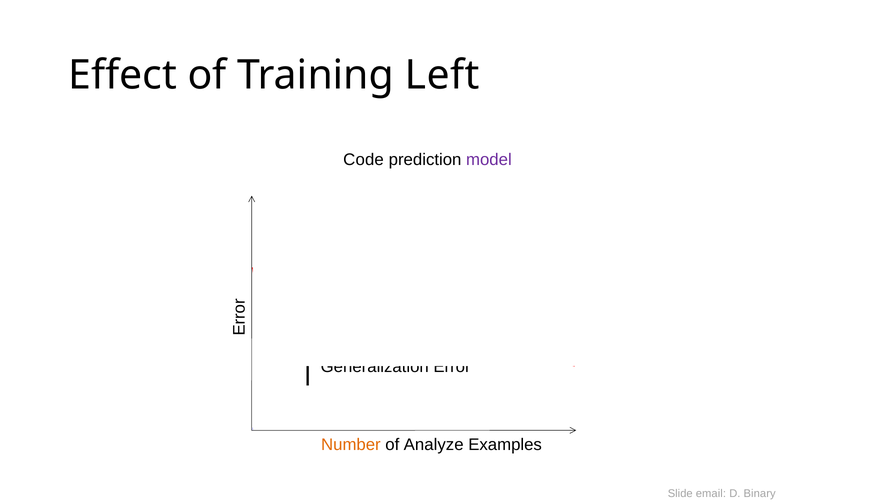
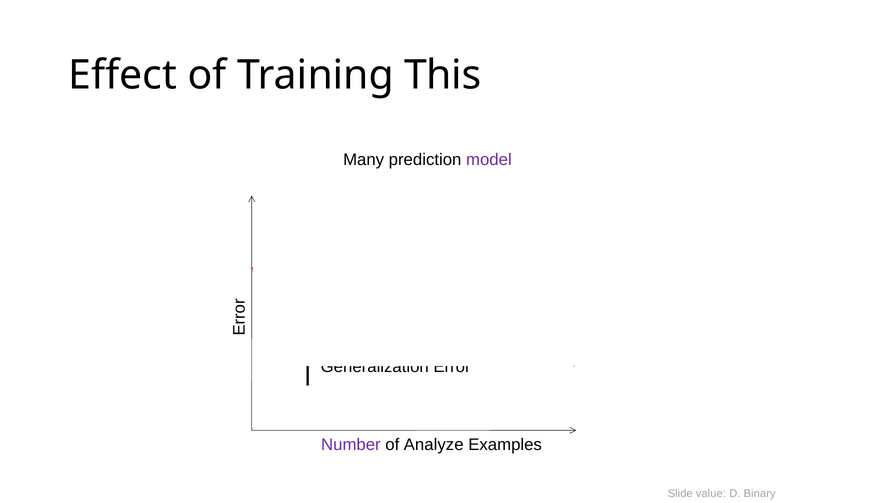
Left: Left -> This
Code: Code -> Many
Number colour: orange -> purple
email: email -> value
